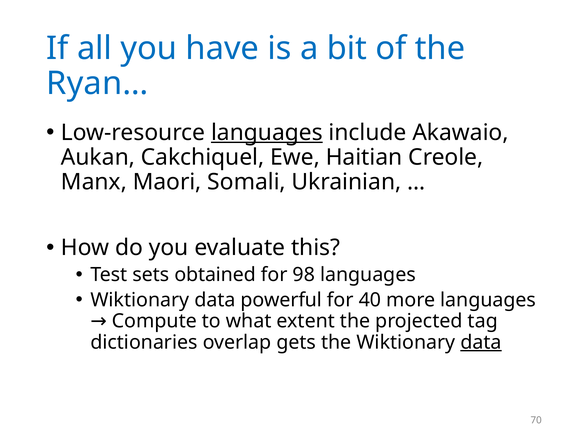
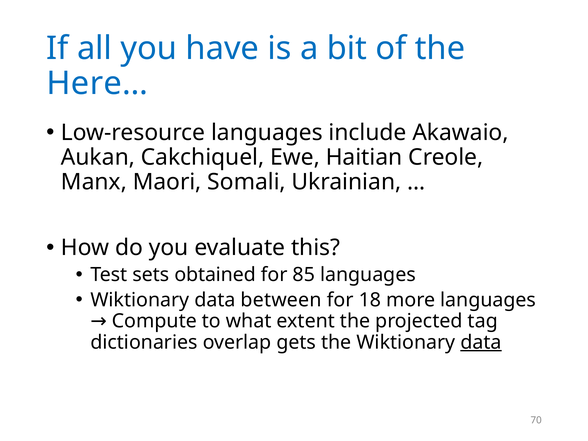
Ryan…: Ryan… -> Here…
languages at (267, 133) underline: present -> none
98: 98 -> 85
powerful: powerful -> between
40: 40 -> 18
